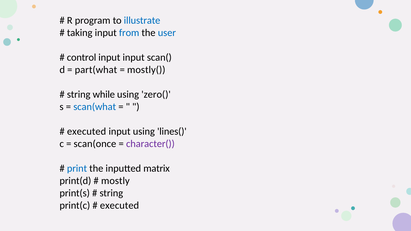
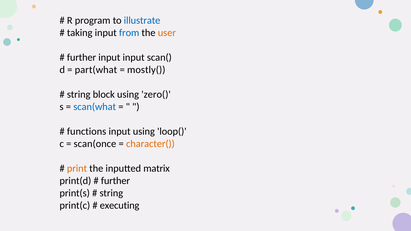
user colour: blue -> orange
control at (82, 58): control -> further
while: while -> block
executed at (87, 132): executed -> functions
lines(: lines( -> loop(
character( colour: purple -> orange
print colour: blue -> orange
mostly at (115, 181): mostly -> further
executed at (120, 206): executed -> executing
